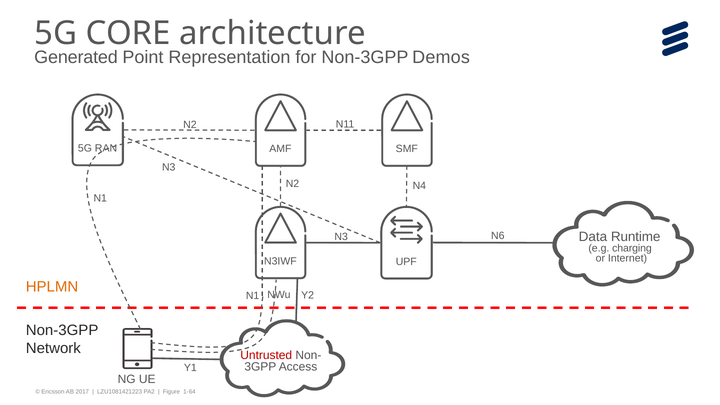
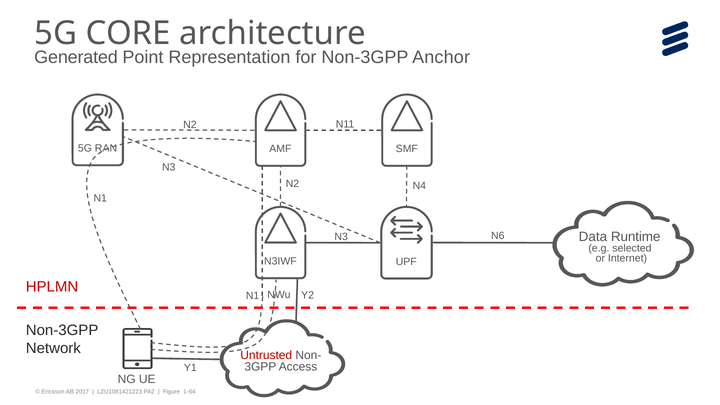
Demos: Demos -> Anchor
charging: charging -> selected
HPLMN colour: orange -> red
